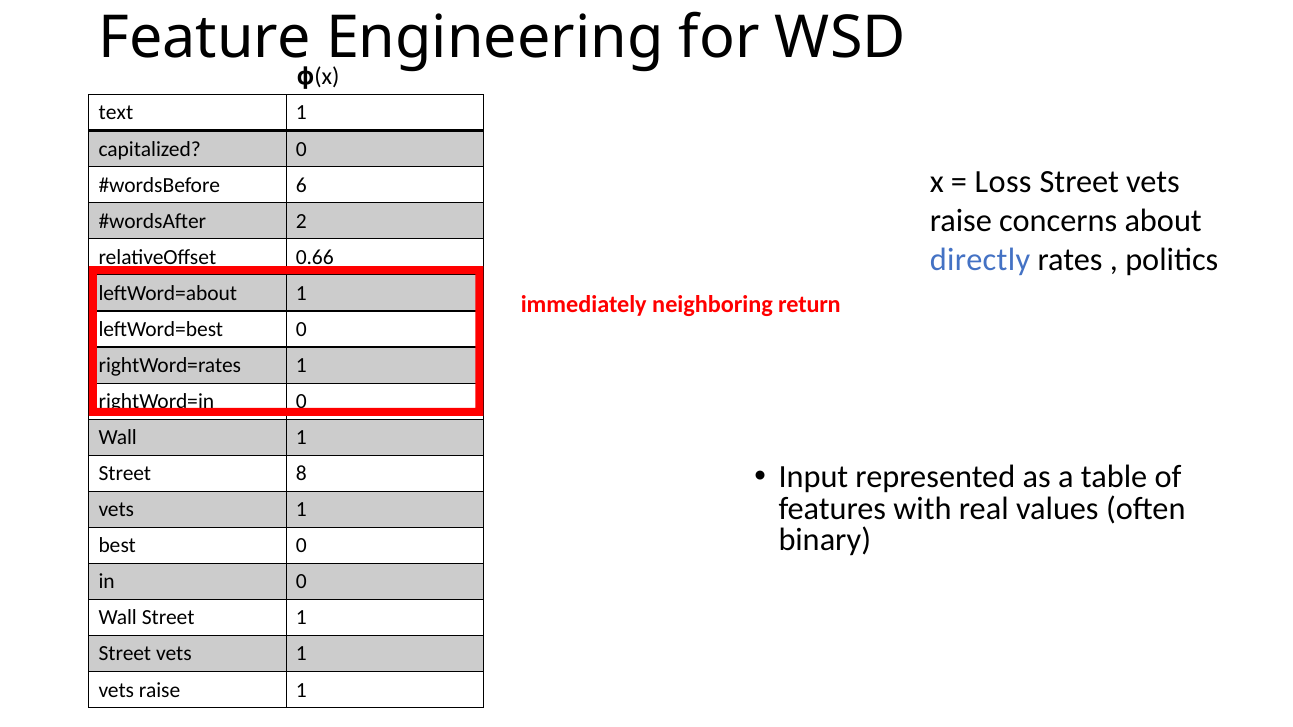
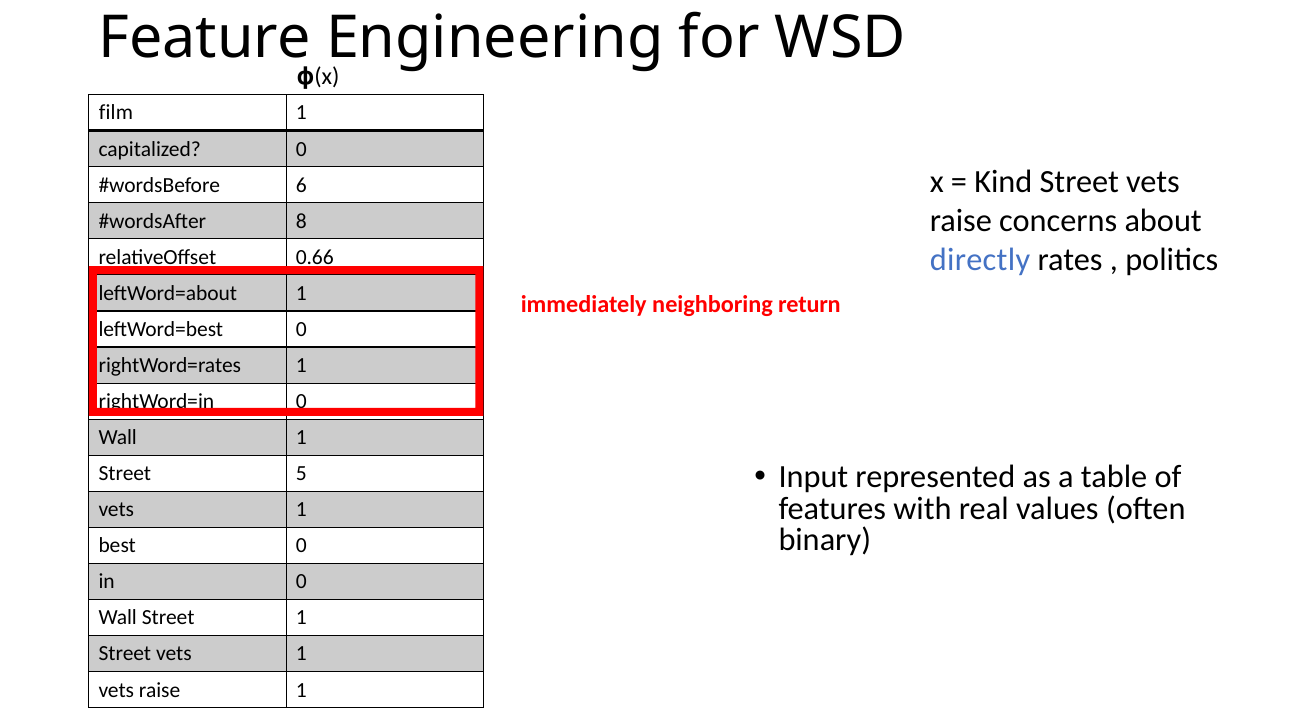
text: text -> film
Loss: Loss -> Kind
2: 2 -> 8
8: 8 -> 5
